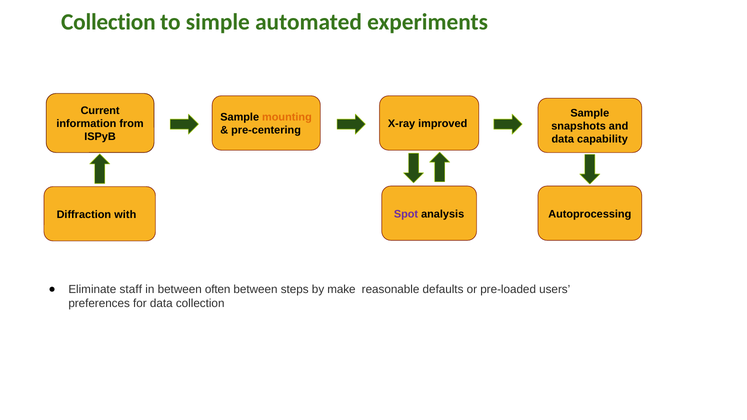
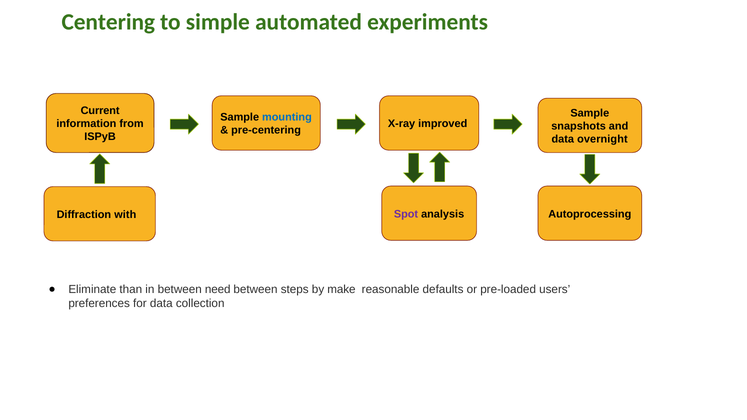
Collection at (108, 22): Collection -> Centering
mounting colour: orange -> blue
capability: capability -> overnight
staff: staff -> than
often: often -> need
